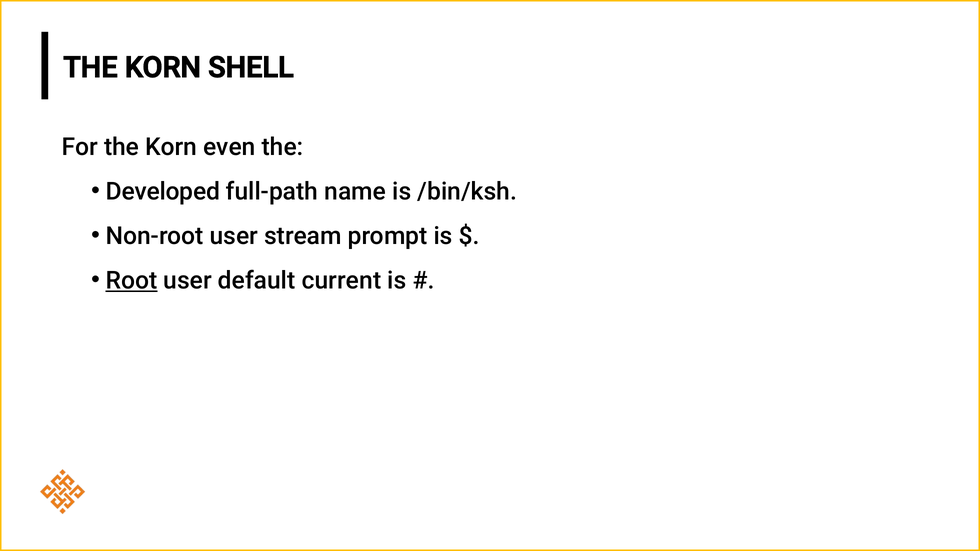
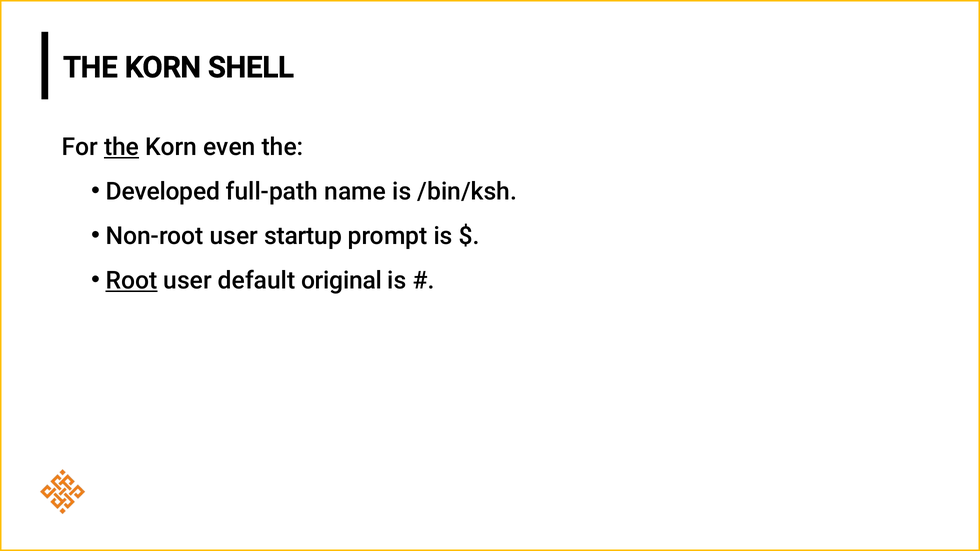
the at (122, 147) underline: none -> present
stream: stream -> startup
current: current -> original
